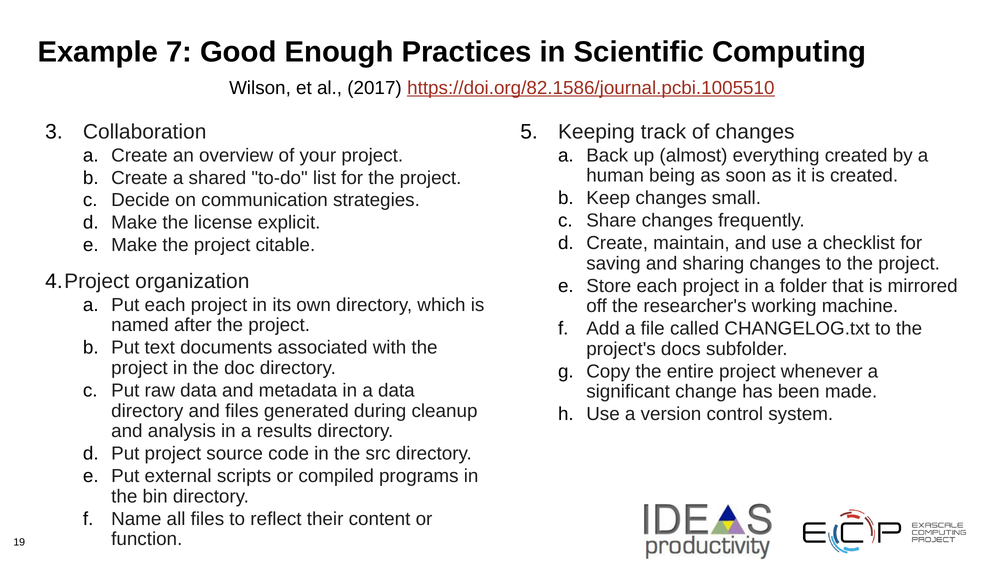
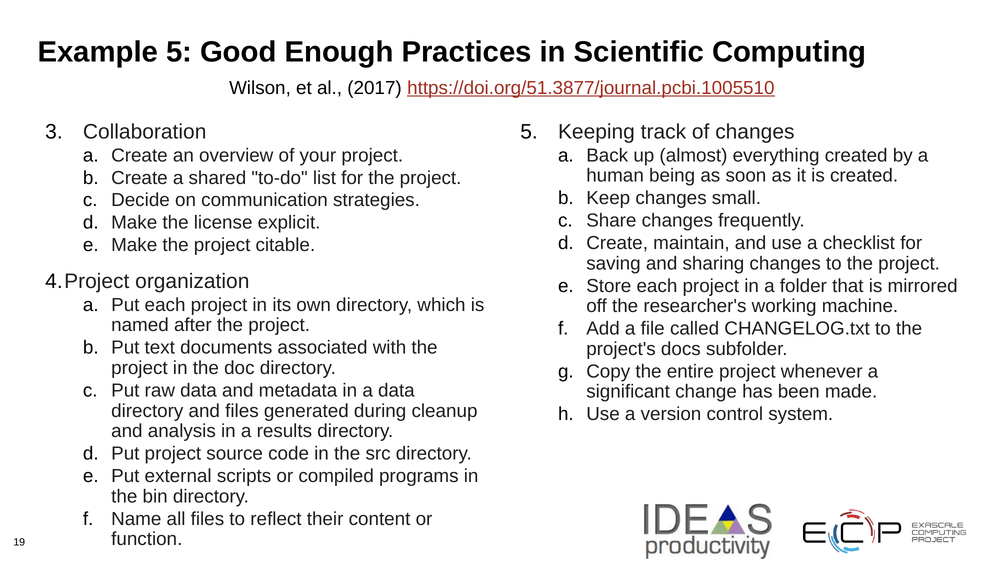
Example 7: 7 -> 5
https://doi.org/82.1586/journal.pcbi.1005510: https://doi.org/82.1586/journal.pcbi.1005510 -> https://doi.org/51.3877/journal.pcbi.1005510
